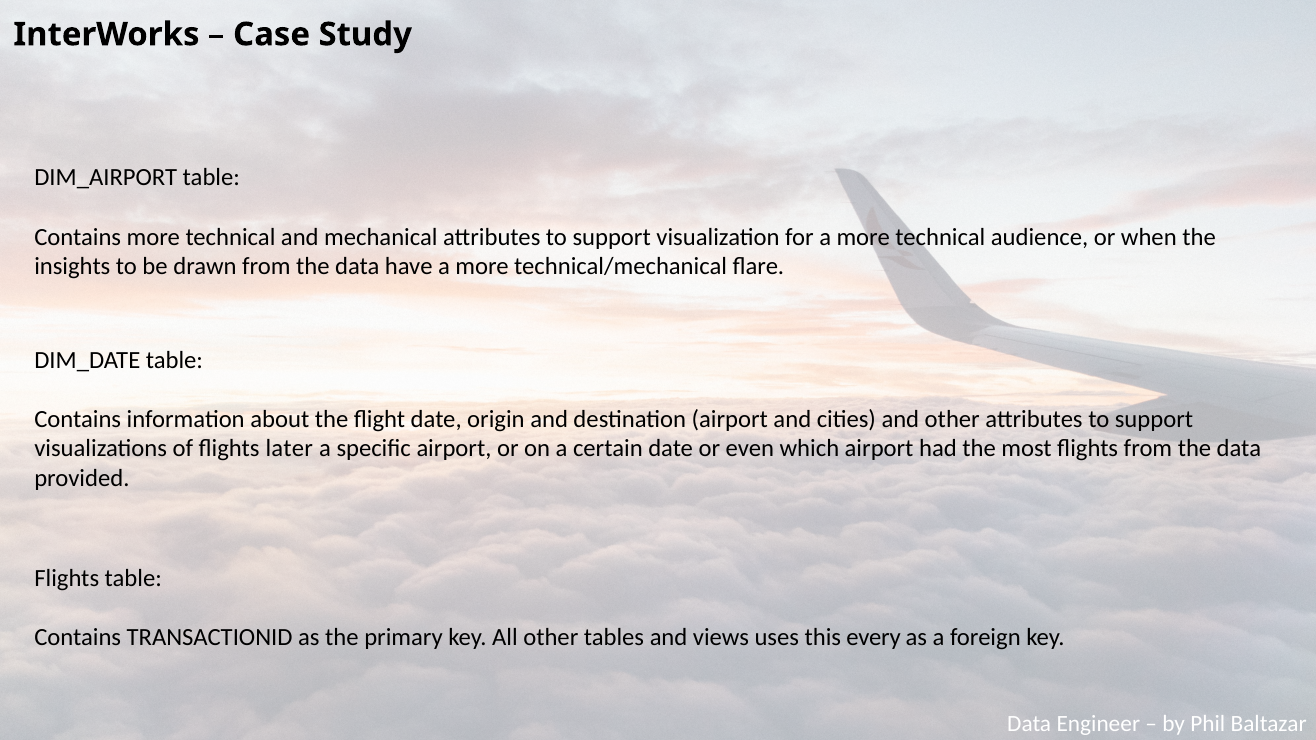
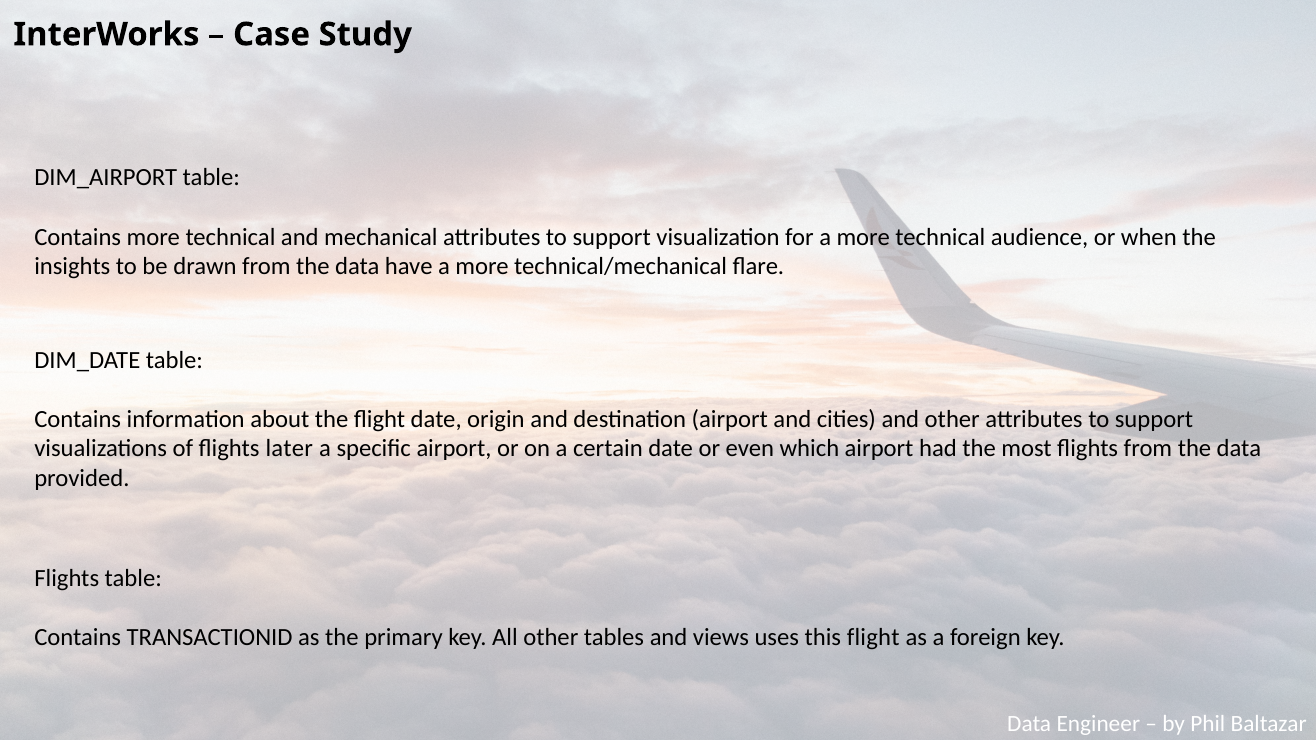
this every: every -> flight
